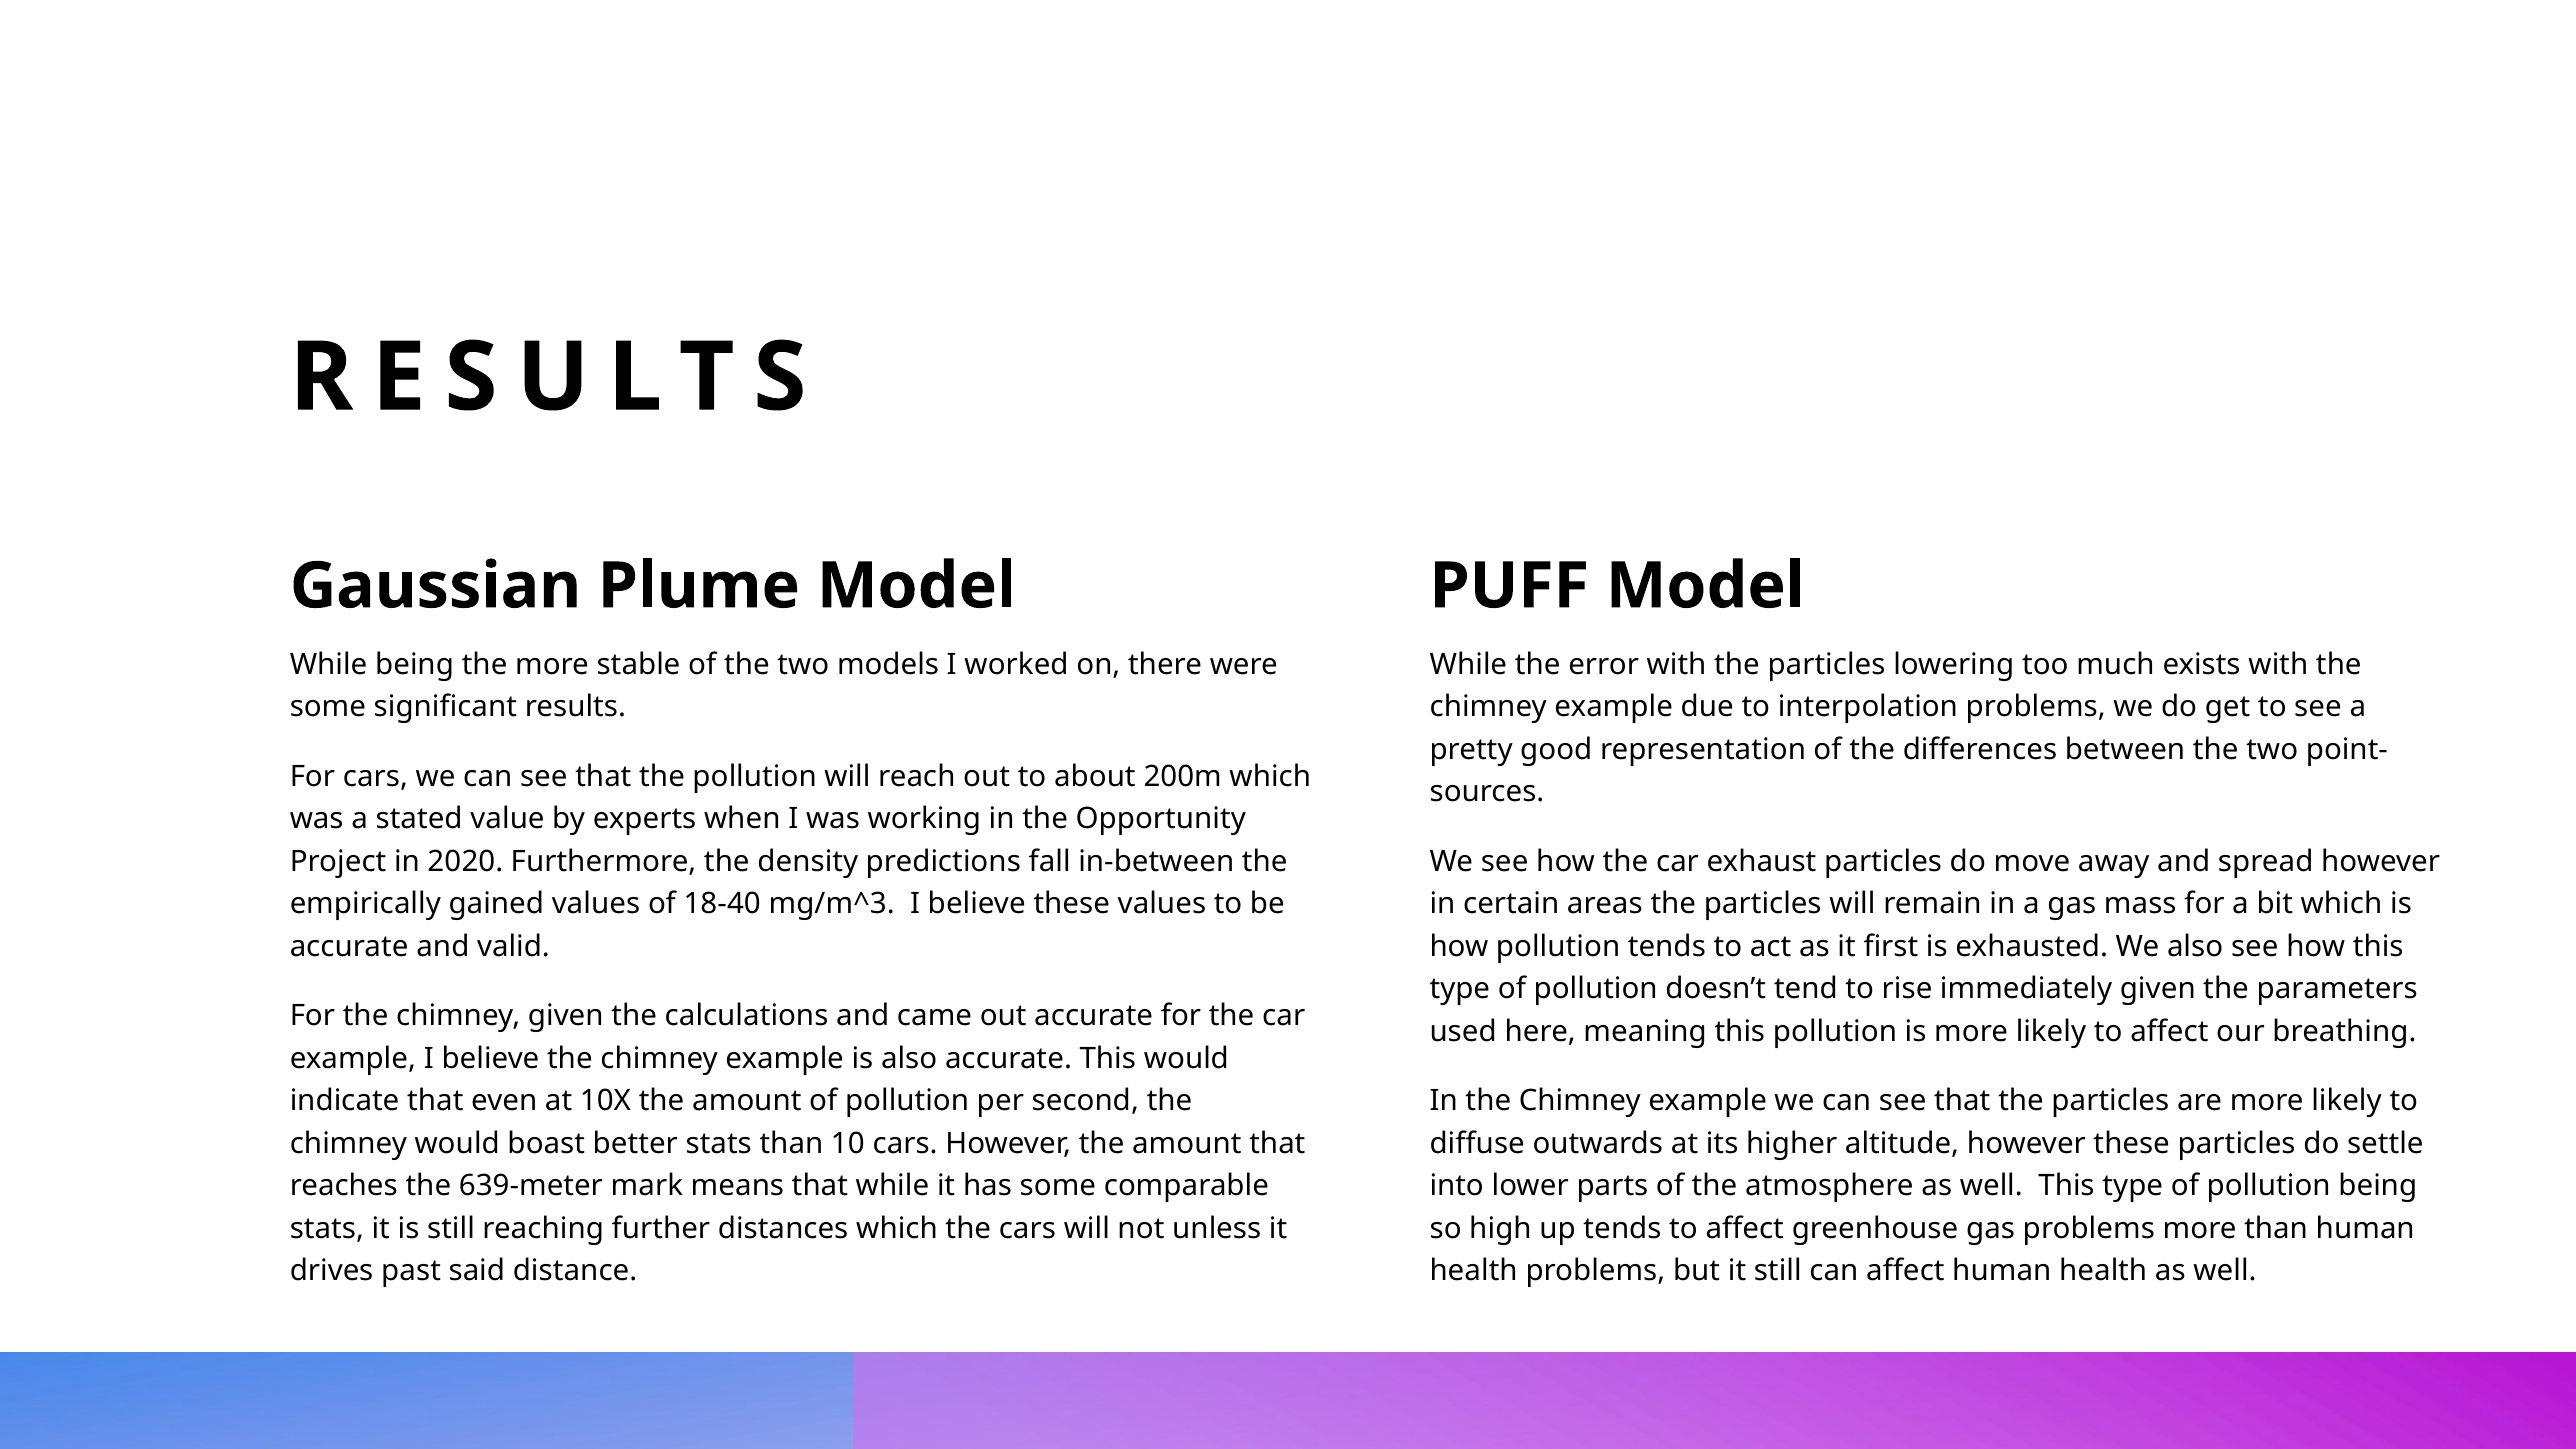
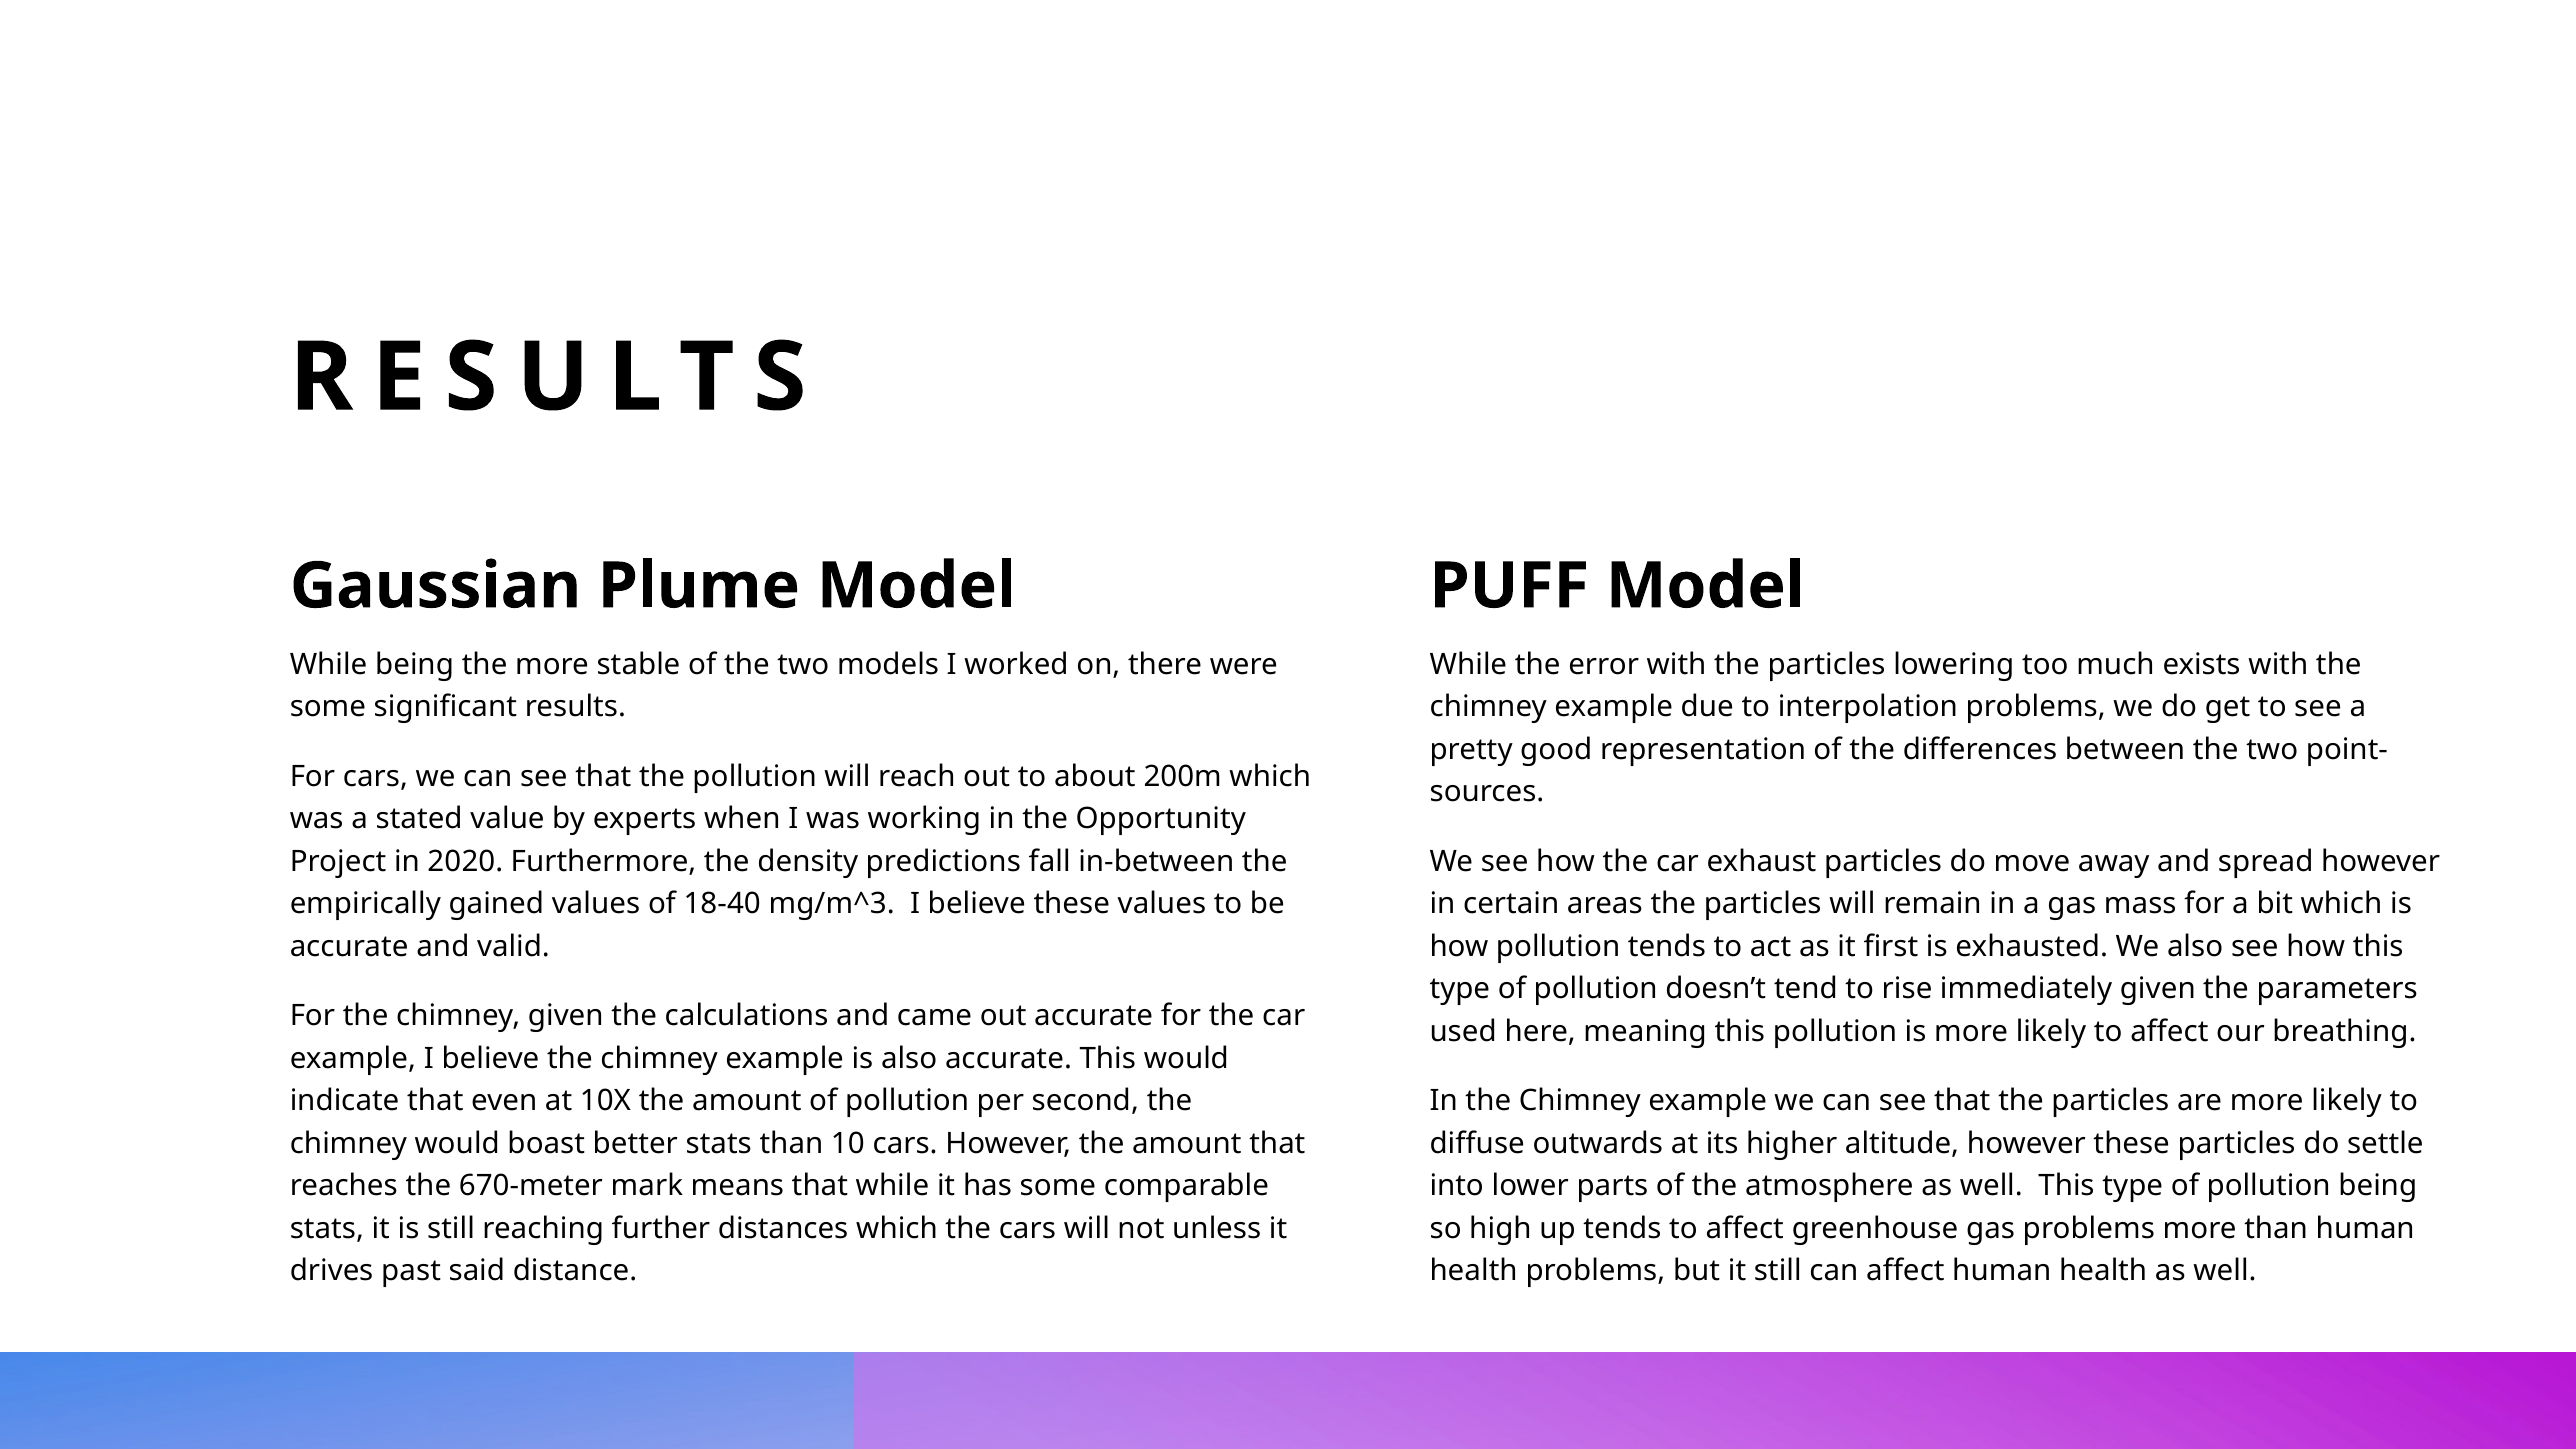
639-meter: 639-meter -> 670-meter
